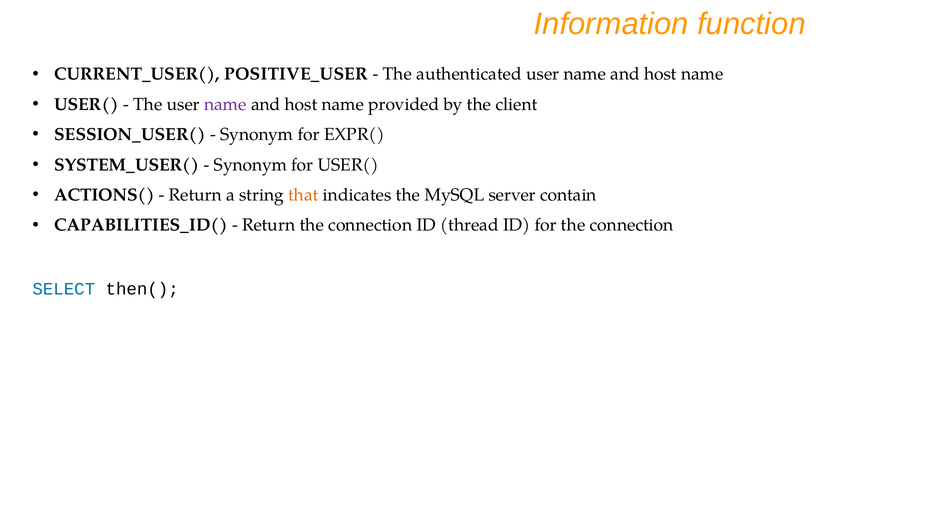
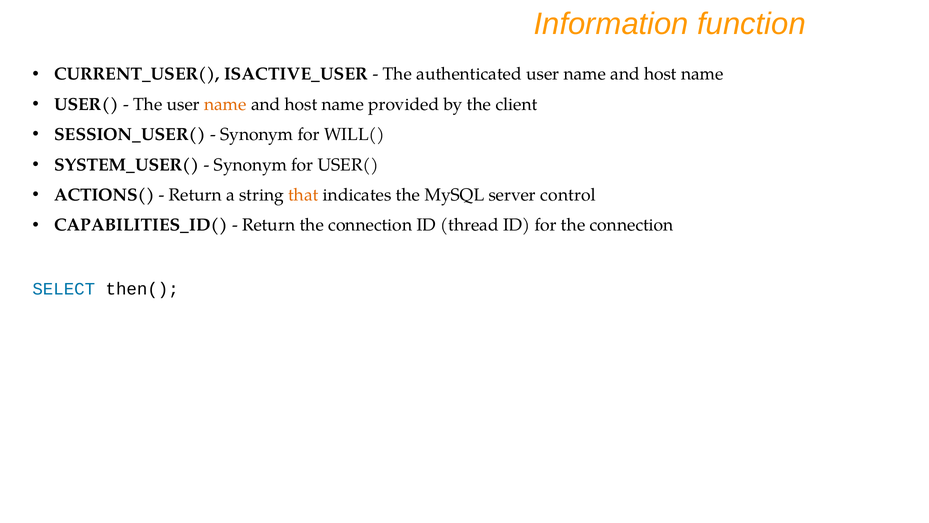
POSITIVE_USER: POSITIVE_USER -> ISACTIVE_USER
name at (225, 104) colour: purple -> orange
EXPR(: EXPR( -> WILL(
contain: contain -> control
